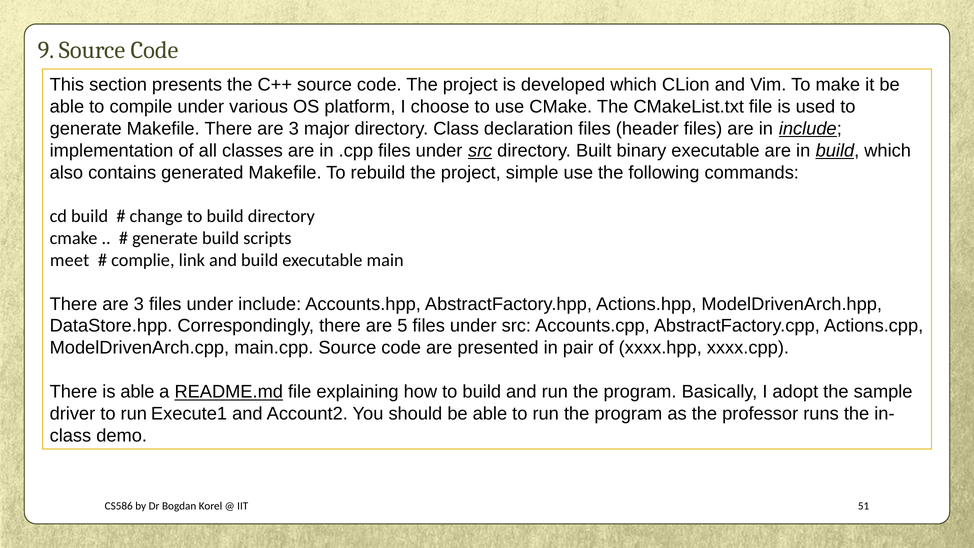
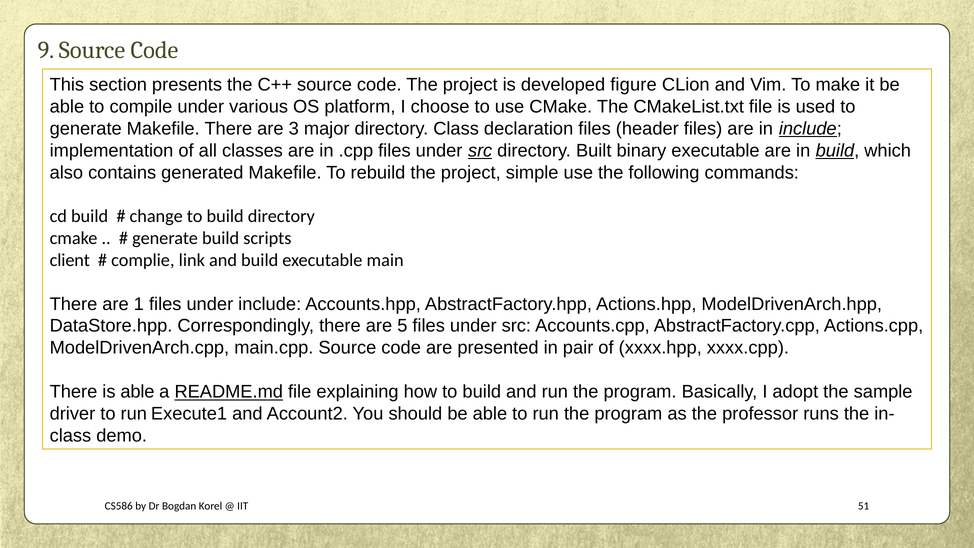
developed which: which -> figure
meet: meet -> client
3 at (139, 304): 3 -> 1
